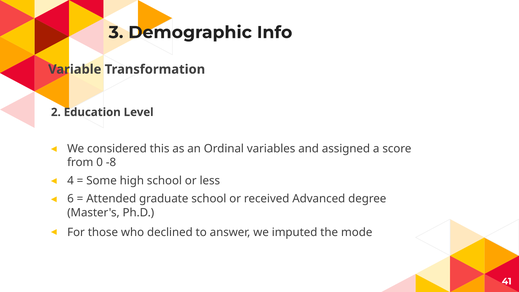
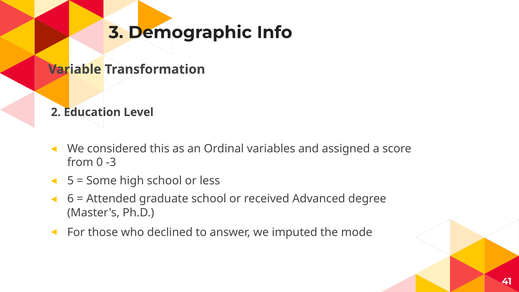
-8: -8 -> -3
4: 4 -> 5
